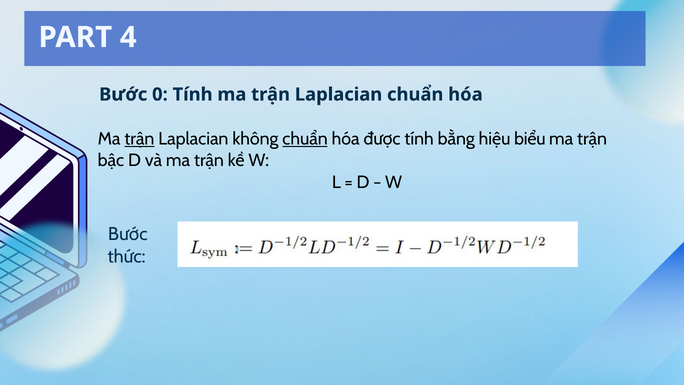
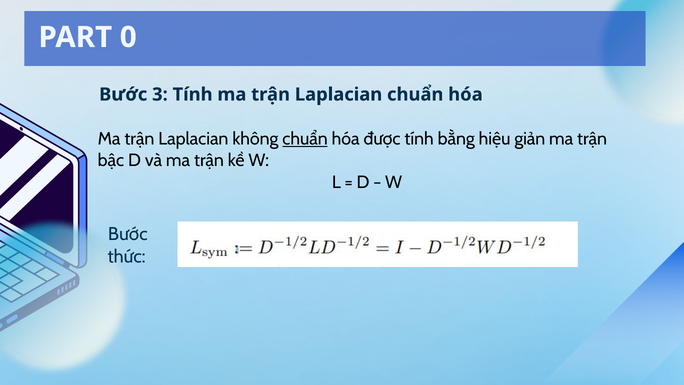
4: 4 -> 0
0: 0 -> 3
trận at (139, 139) underline: present -> none
biểu: biểu -> giản
